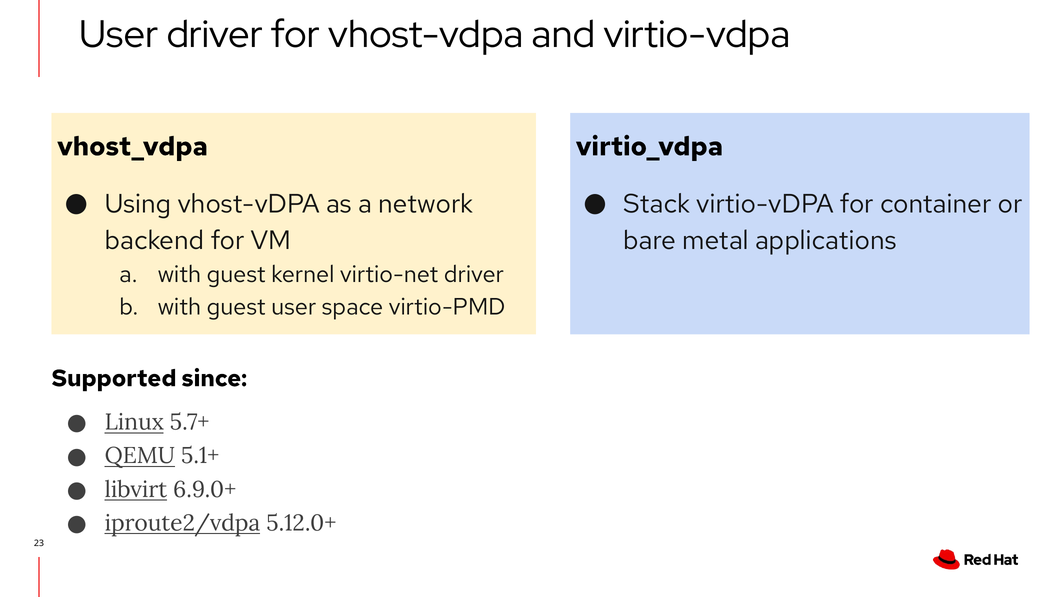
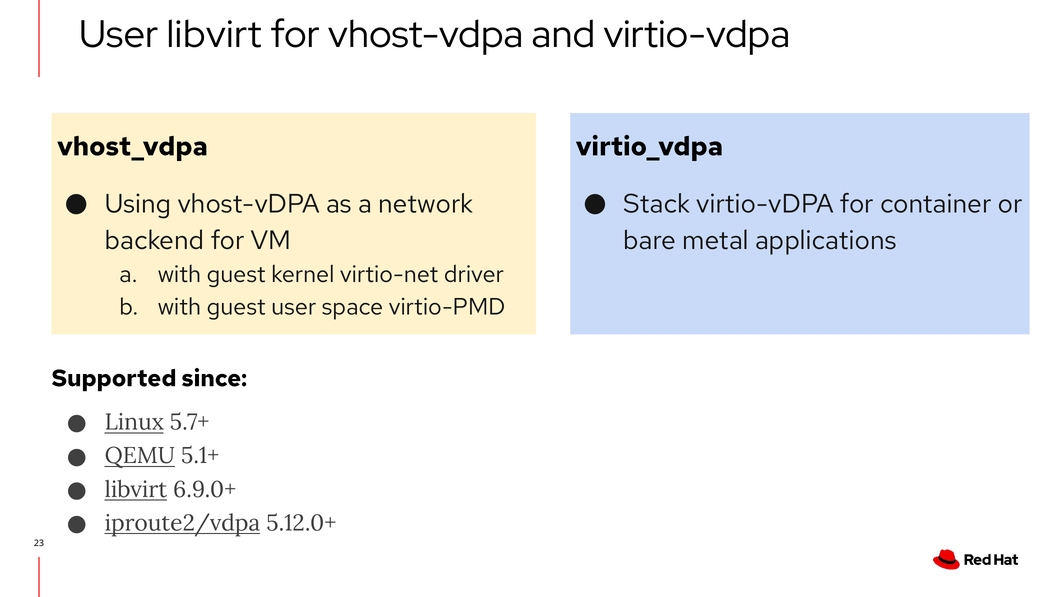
User driver: driver -> libvirt
